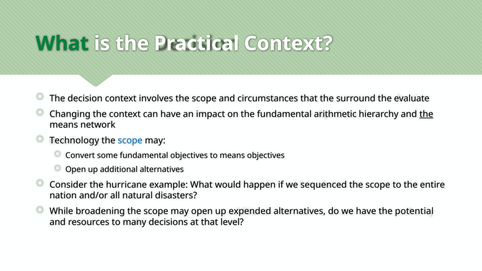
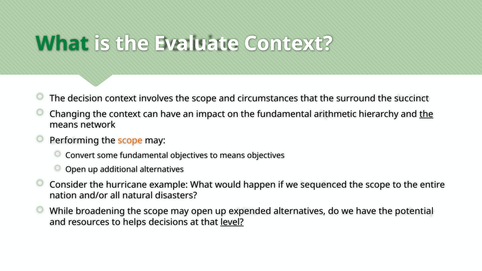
Practical: Practical -> Evaluate
evaluate: evaluate -> succinct
Technology: Technology -> Performing
scope at (130, 141) colour: blue -> orange
many: many -> helps
level underline: none -> present
